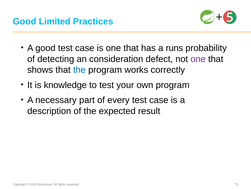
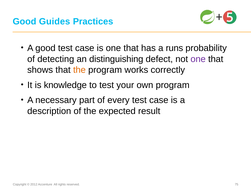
Limited: Limited -> Guides
consideration: consideration -> distinguishing
the at (79, 70) colour: blue -> orange
